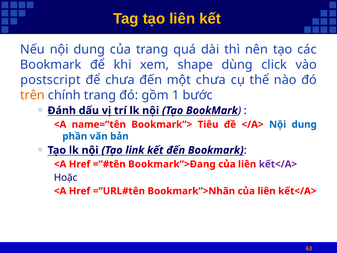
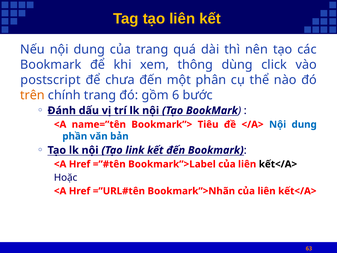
shape: shape -> thông
một chưa: chưa -> phân
1: 1 -> 6
Bookmark”>Đang: Bookmark”>Đang -> Bookmark”>Label
kết</A> at (278, 164) colour: purple -> black
